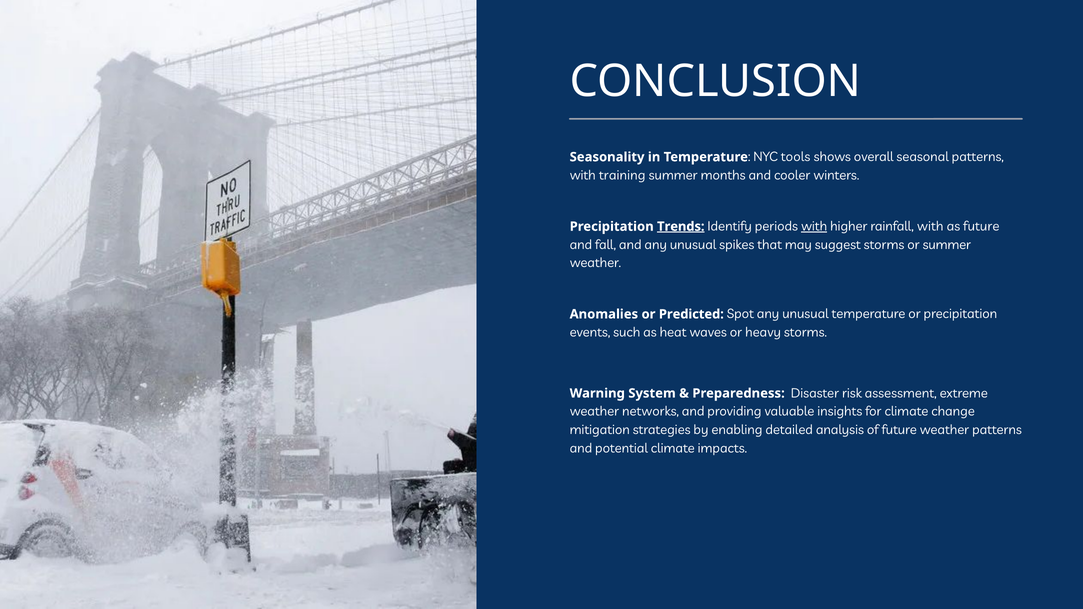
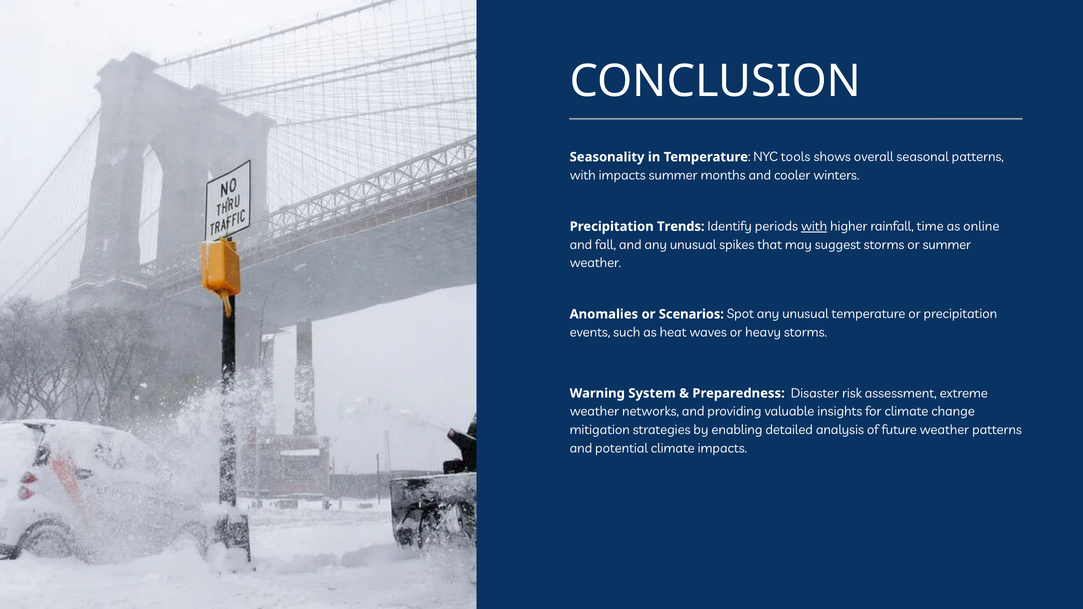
with training: training -> impacts
Trends underline: present -> none
rainfall with: with -> time
as future: future -> online
Predicted: Predicted -> Scenarios
